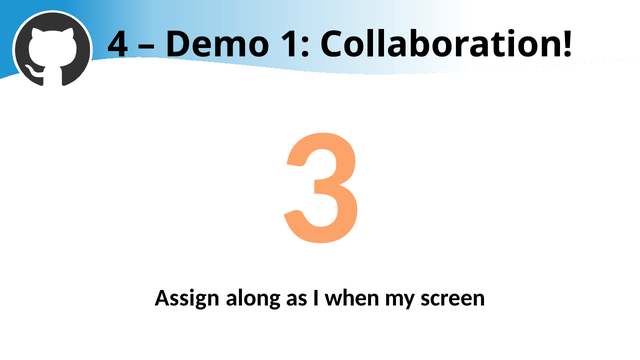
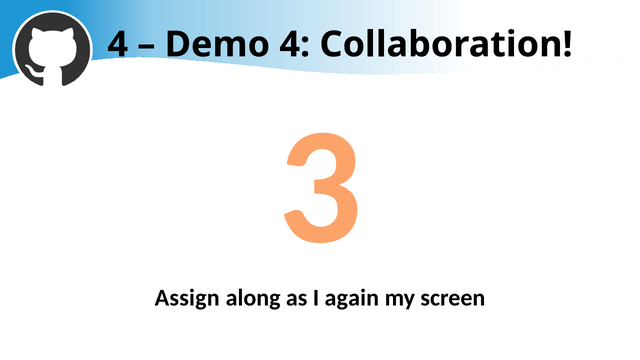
Demo 1: 1 -> 4
when: when -> again
